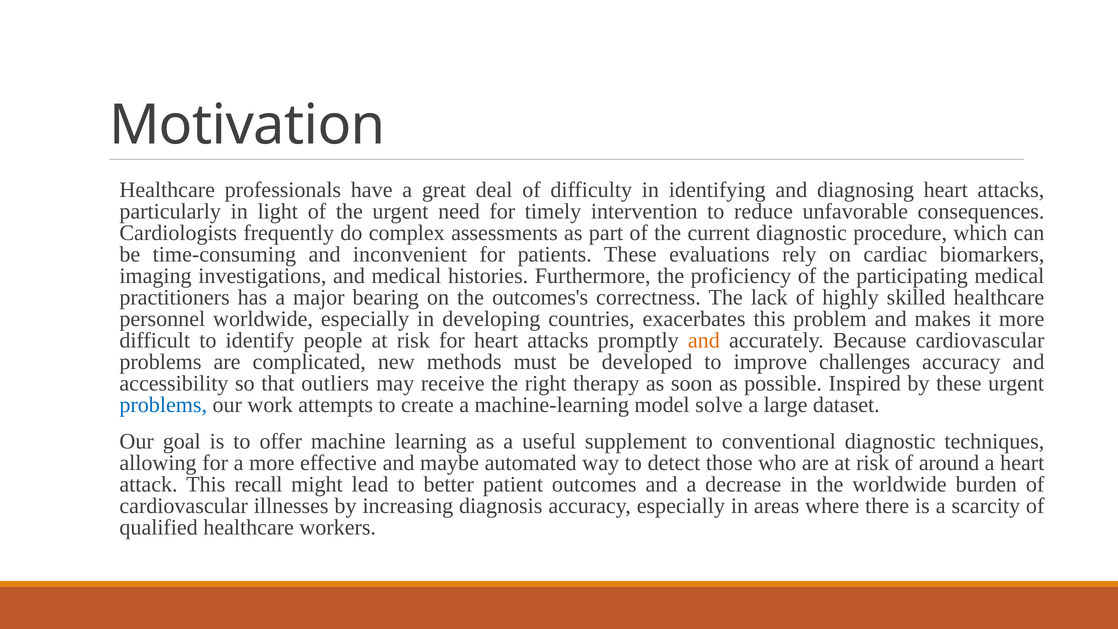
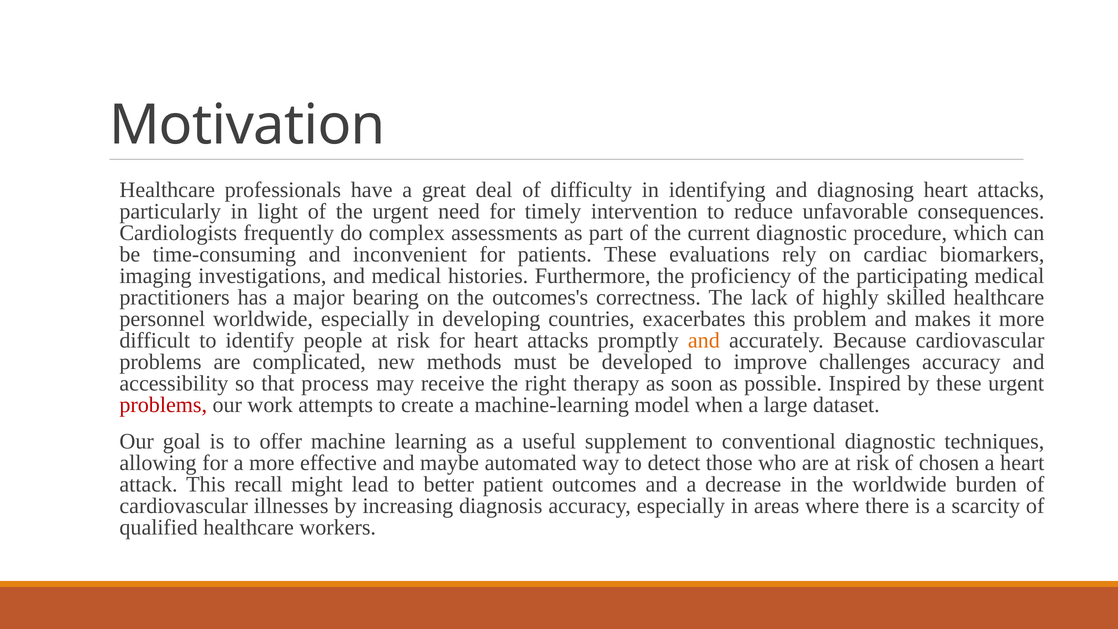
outliers: outliers -> process
problems at (163, 405) colour: blue -> red
solve: solve -> when
around: around -> chosen
